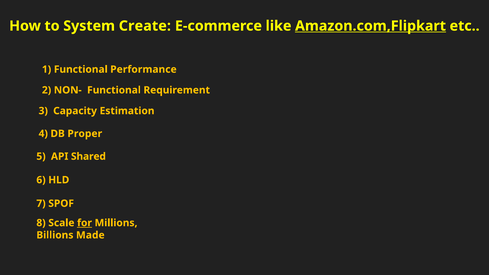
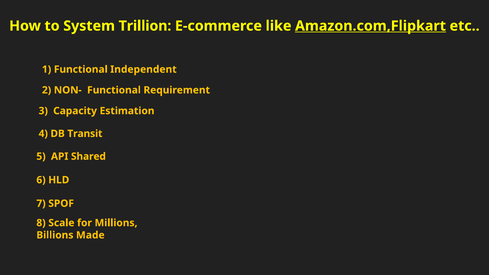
Create: Create -> Trillion
Performance: Performance -> Independent
Proper: Proper -> Transit
for underline: present -> none
